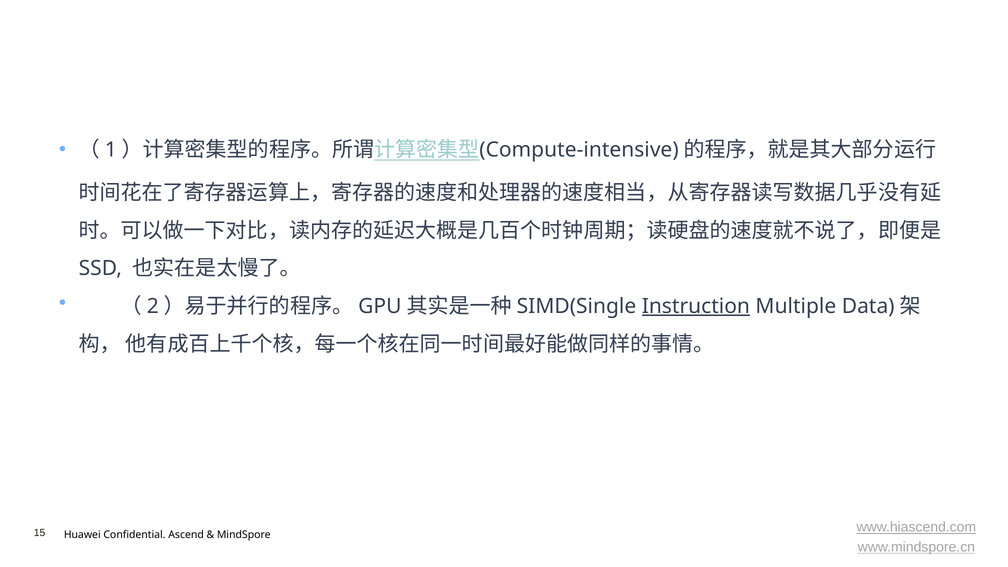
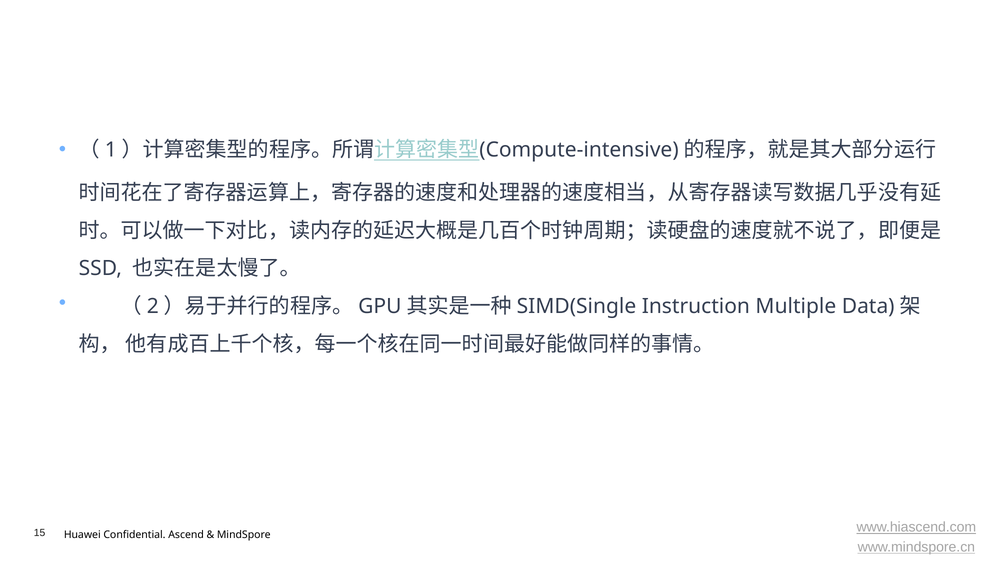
Instruction underline: present -> none
